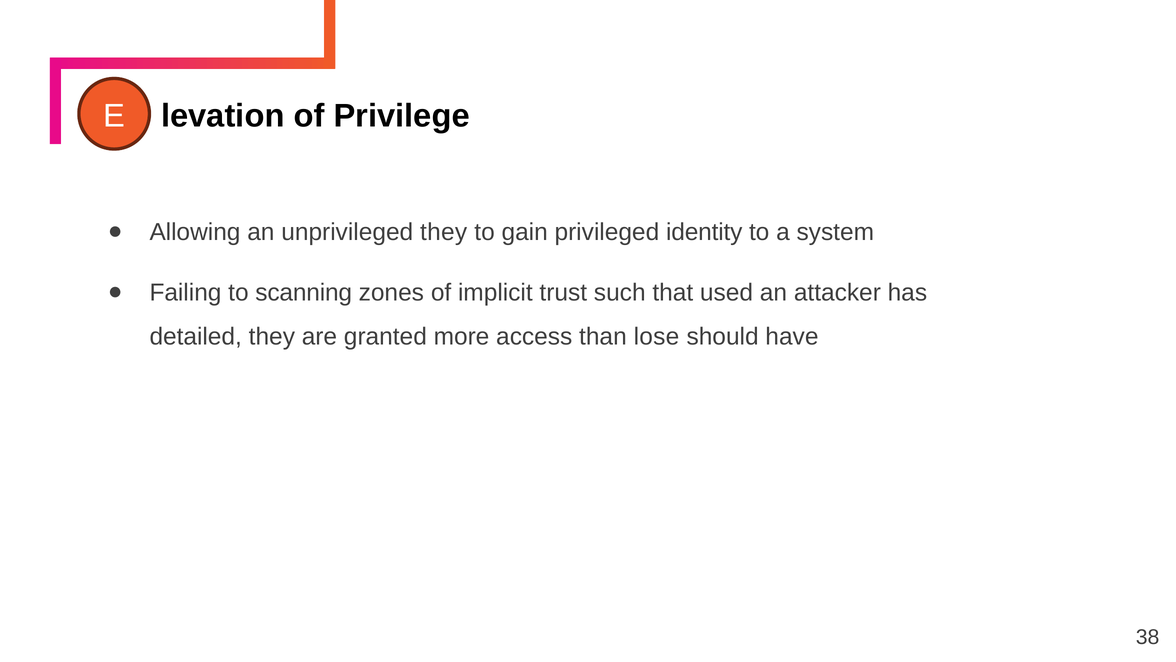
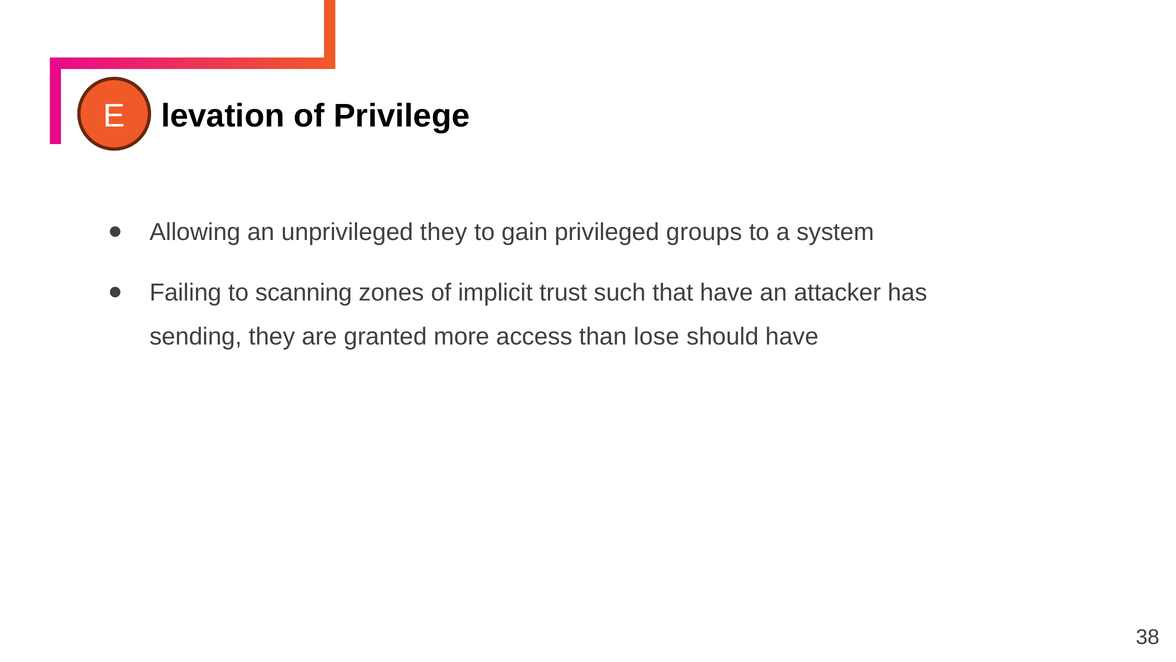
identity: identity -> groups
that used: used -> have
detailed: detailed -> sending
